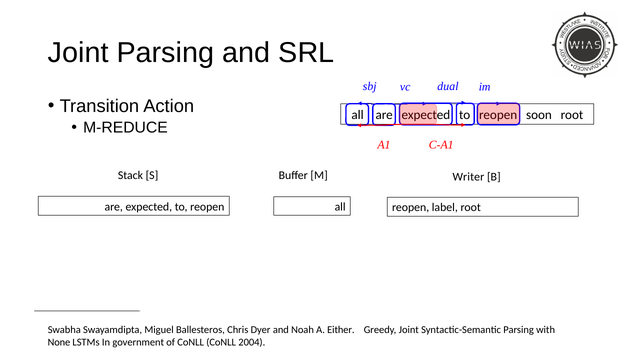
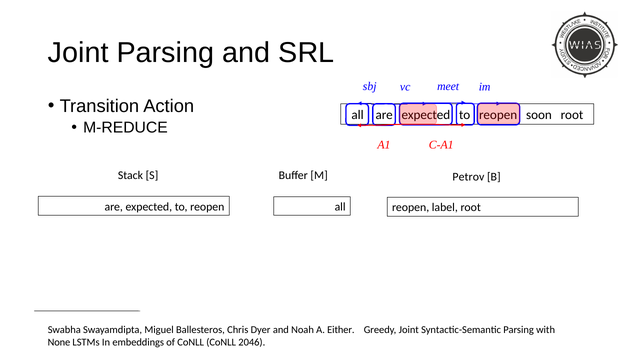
dual: dual -> meet
Writer: Writer -> Petrov
government: government -> embeddings
2004: 2004 -> 2046
